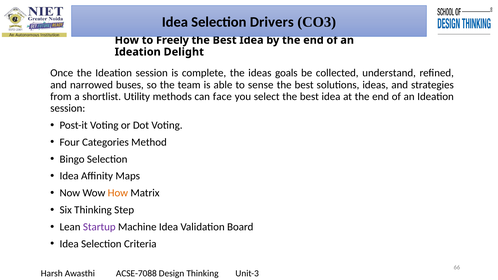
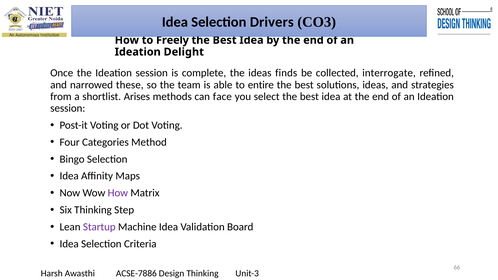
goals: goals -> finds
understand: understand -> interrogate
buses: buses -> these
sense: sense -> entire
Utility: Utility -> Arises
How at (118, 193) colour: orange -> purple
ACSE-7088: ACSE-7088 -> ACSE-7886
